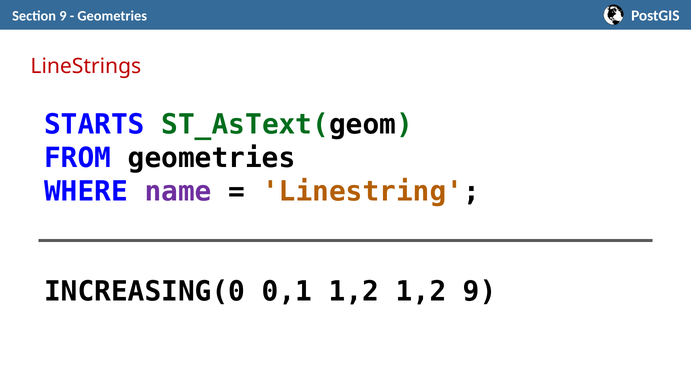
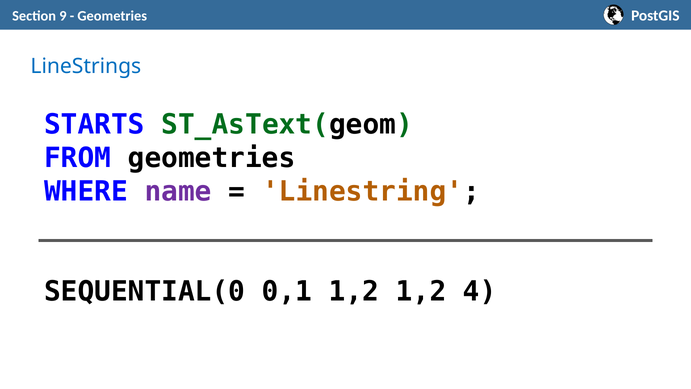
LineStrings colour: red -> blue
INCREASING(0: INCREASING(0 -> SEQUENTIAL(0
1,2 9: 9 -> 4
